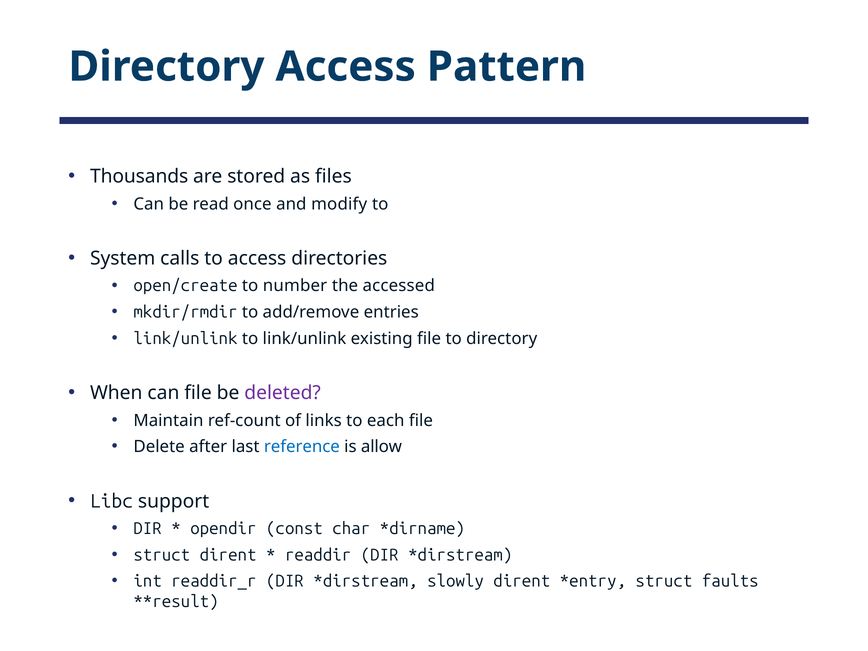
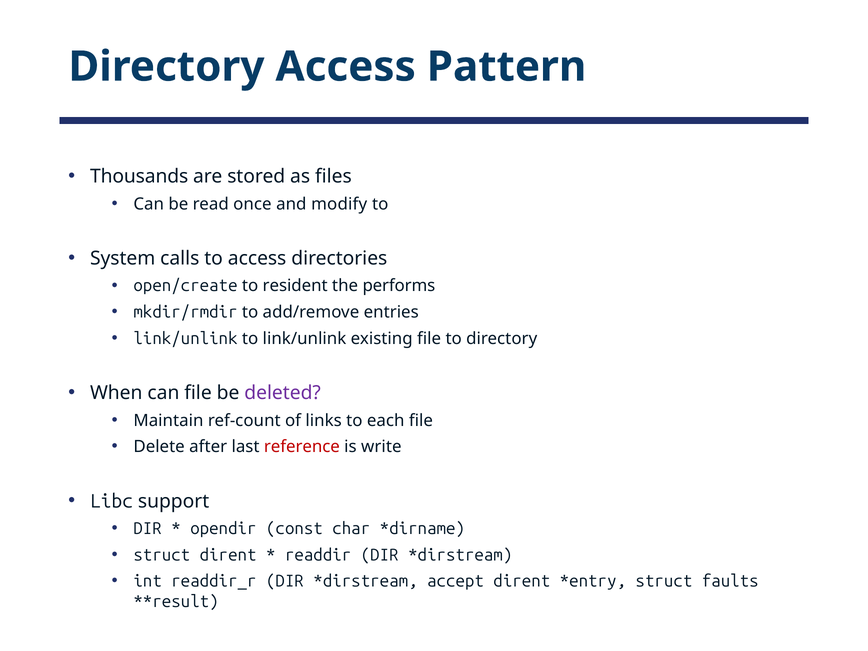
number: number -> resident
accessed: accessed -> performs
reference colour: blue -> red
allow: allow -> write
slowly: slowly -> accept
